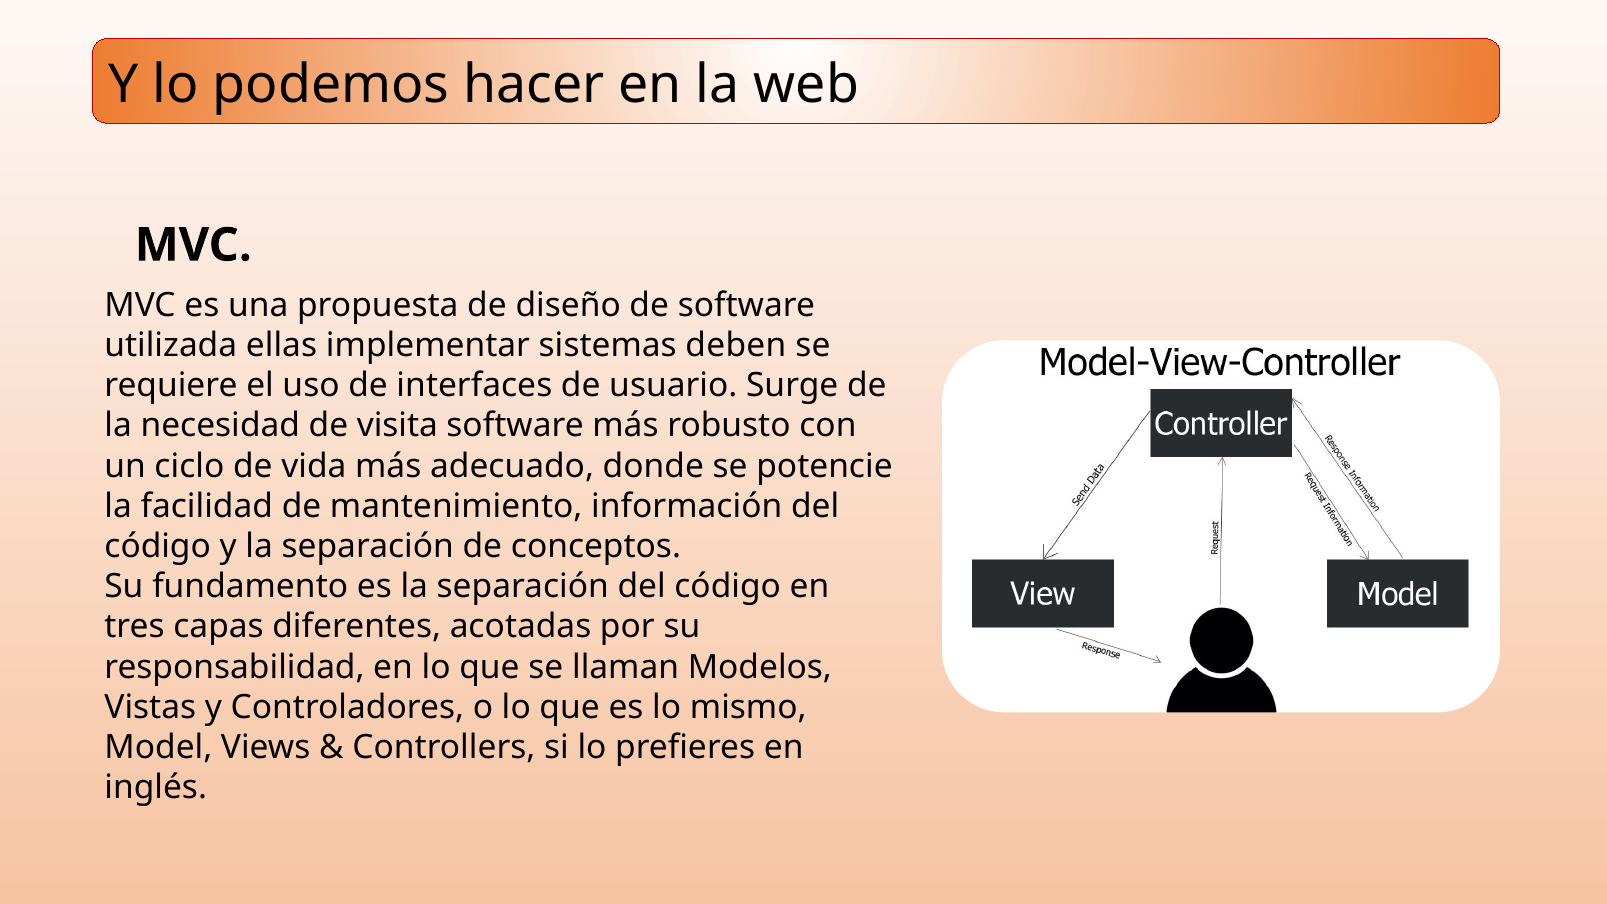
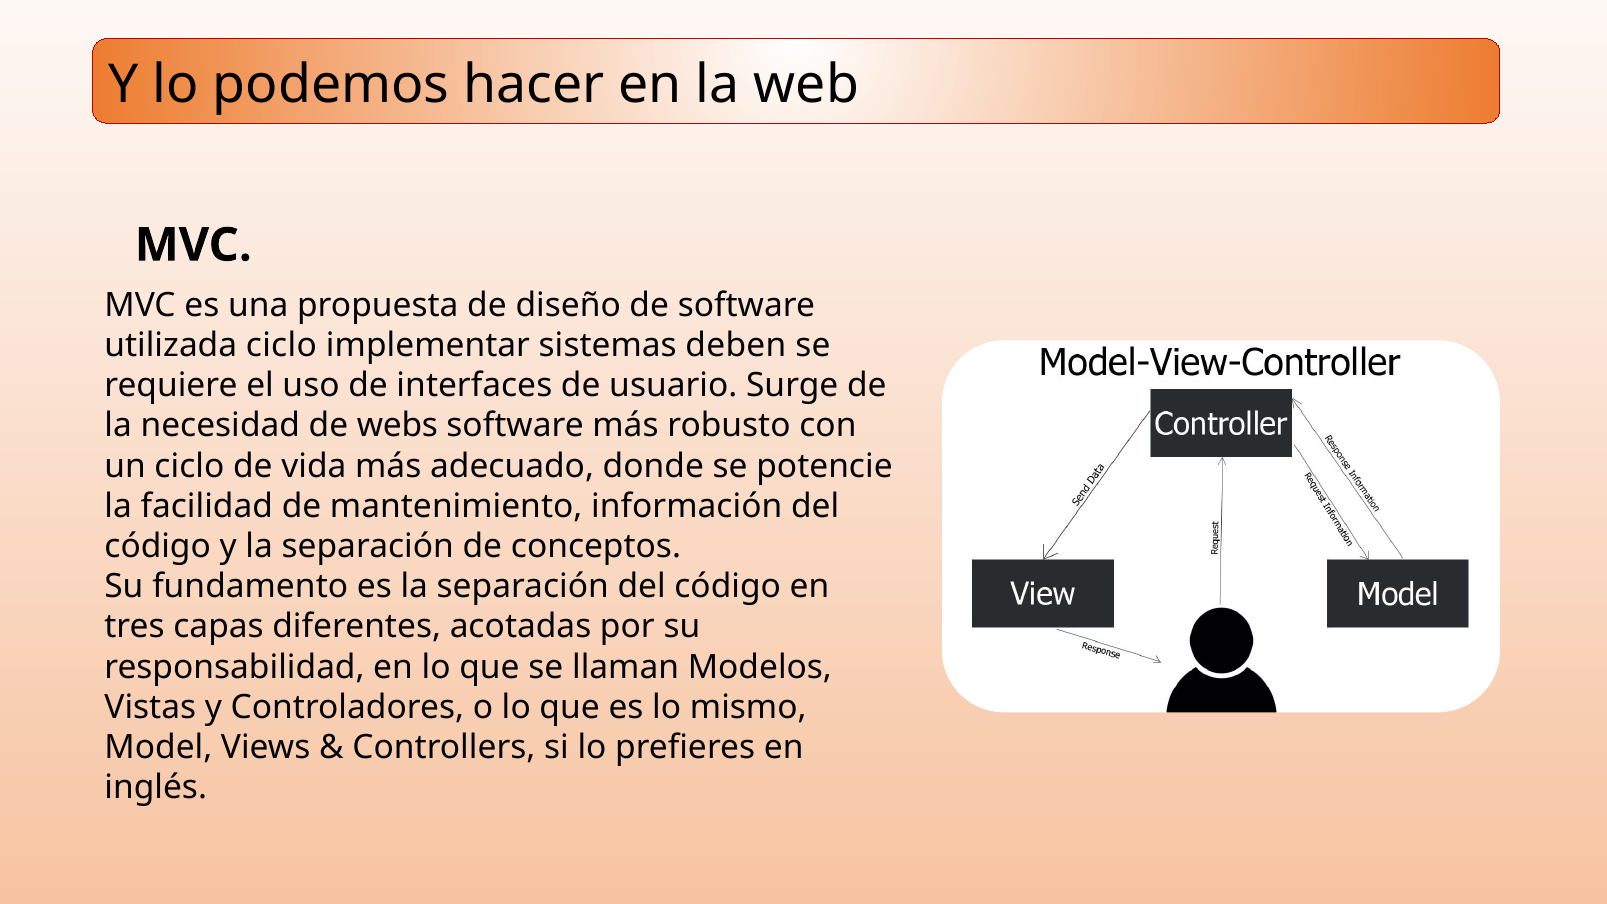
utilizada ellas: ellas -> ciclo
visita: visita -> webs
